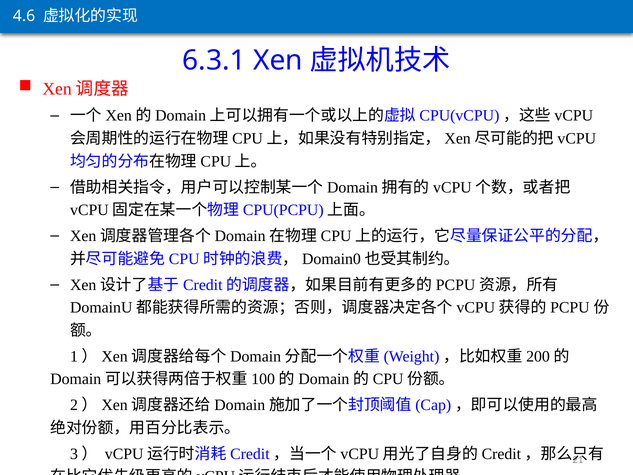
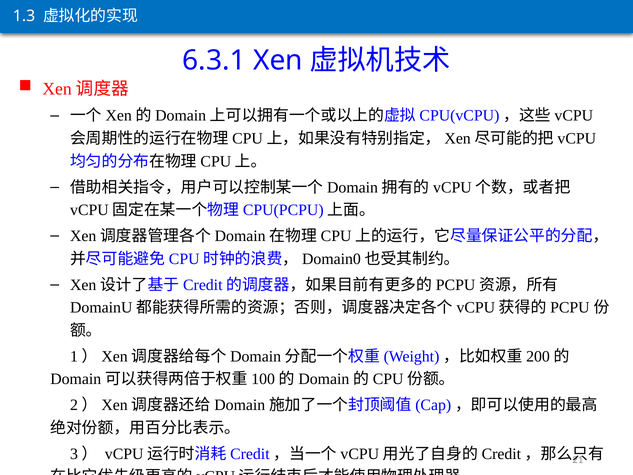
4.6: 4.6 -> 1.3
